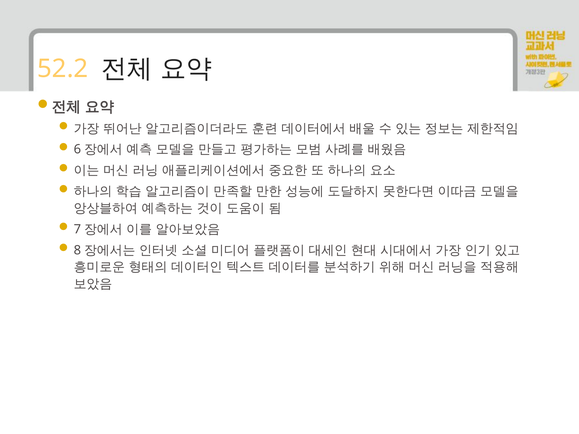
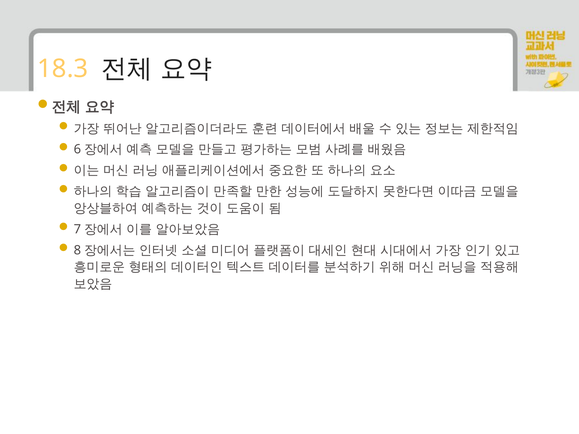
52.2: 52.2 -> 18.3
